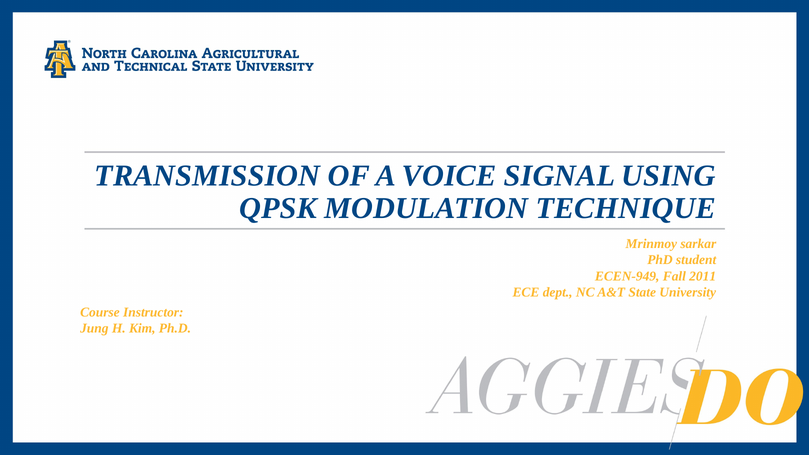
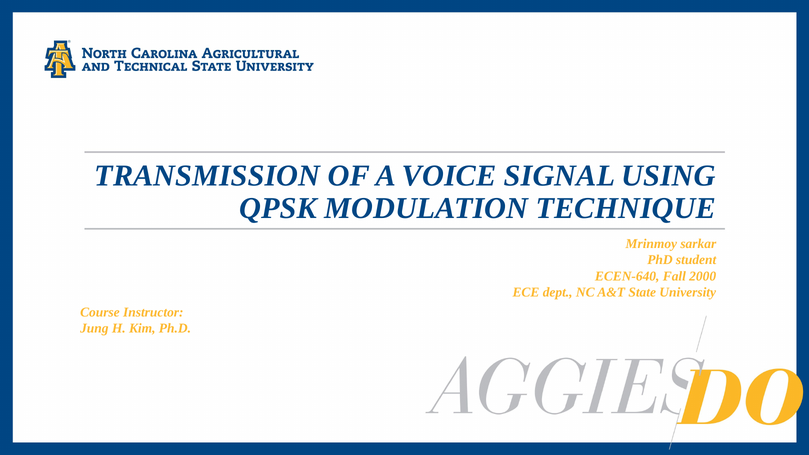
ECEN-949: ECEN-949 -> ECEN-640
2011: 2011 -> 2000
